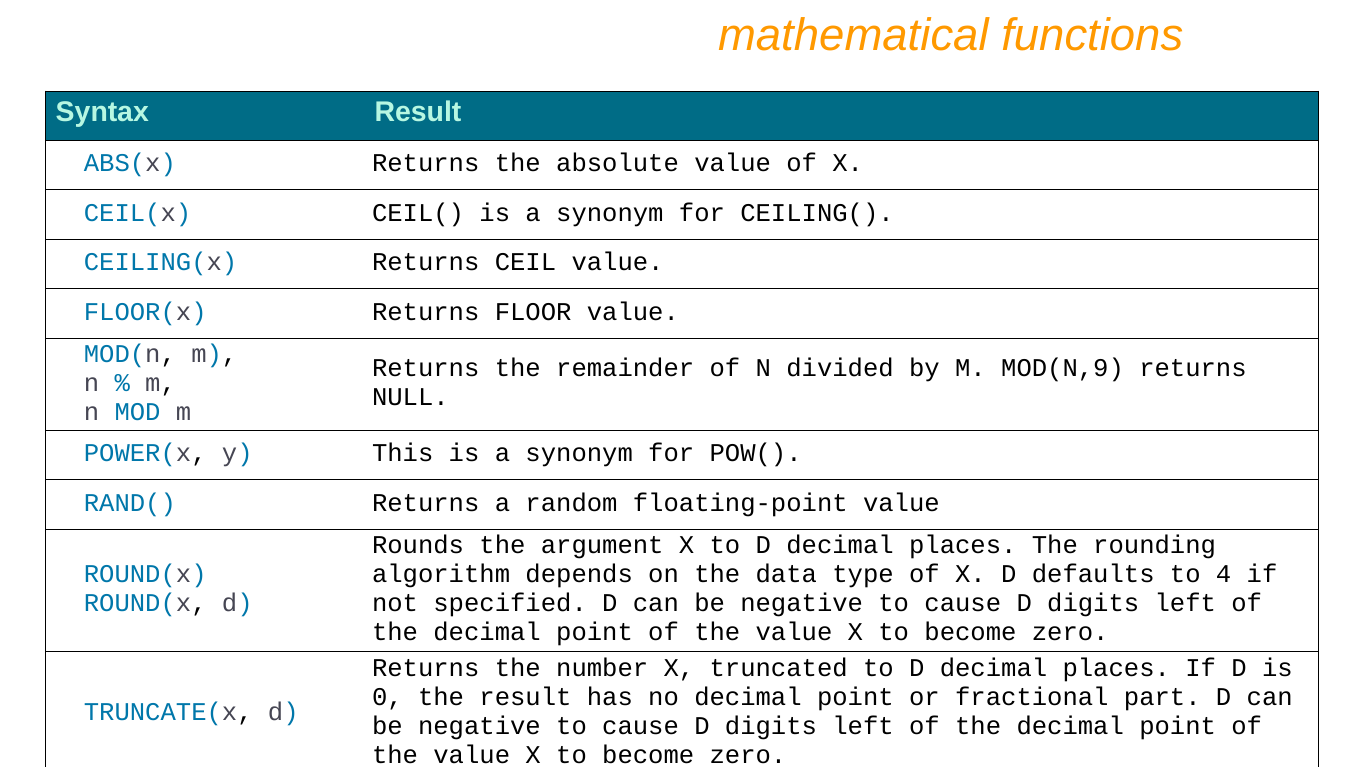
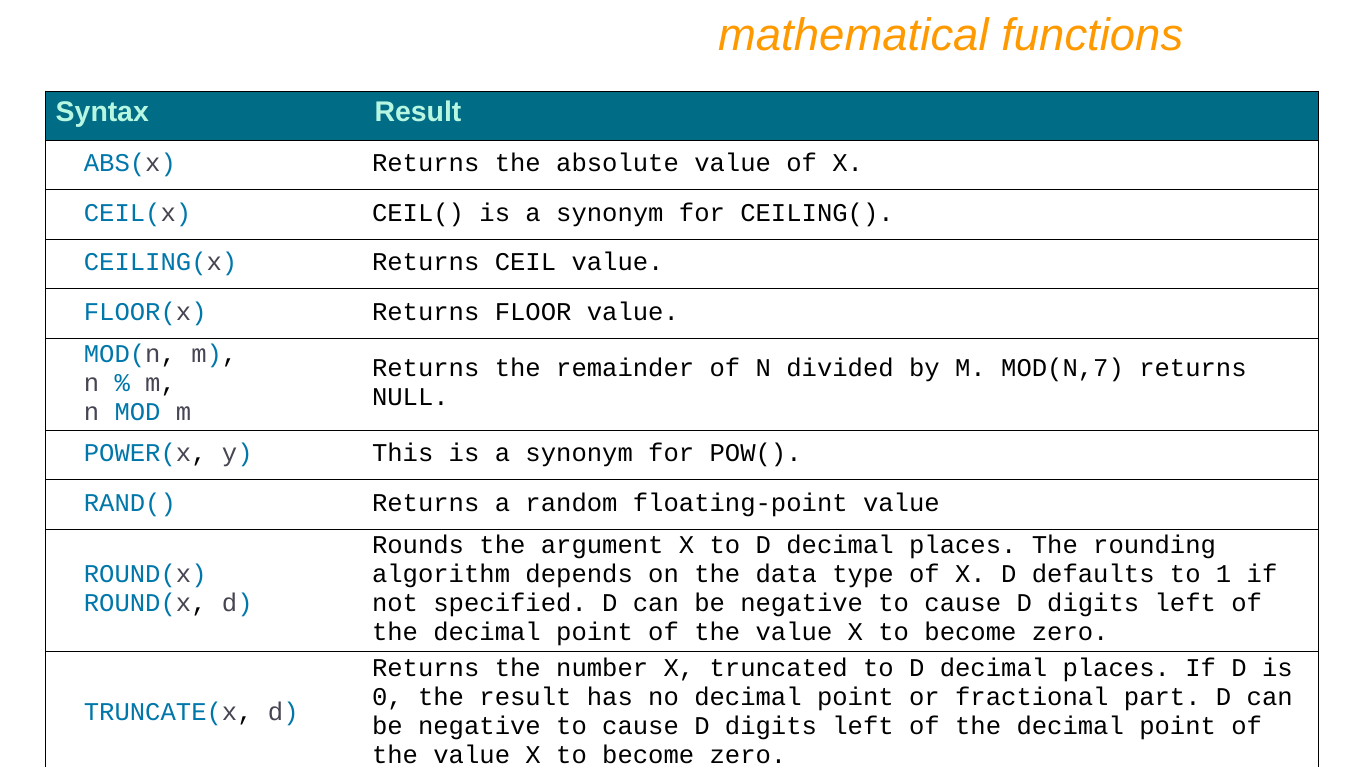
MOD(N,9: MOD(N,9 -> MOD(N,7
4: 4 -> 1
